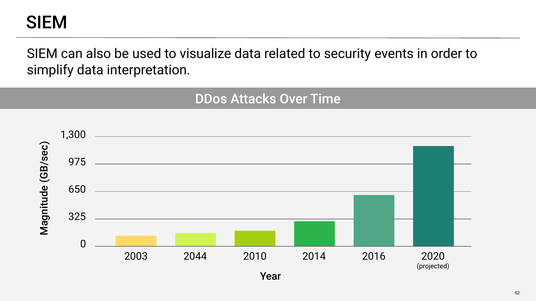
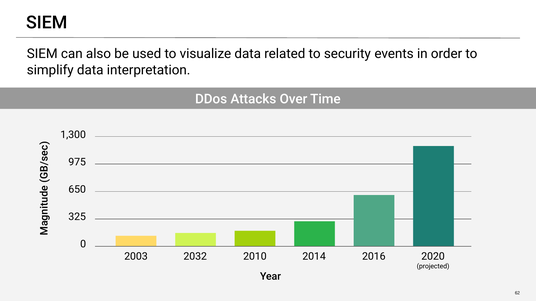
2044: 2044 -> 2032
